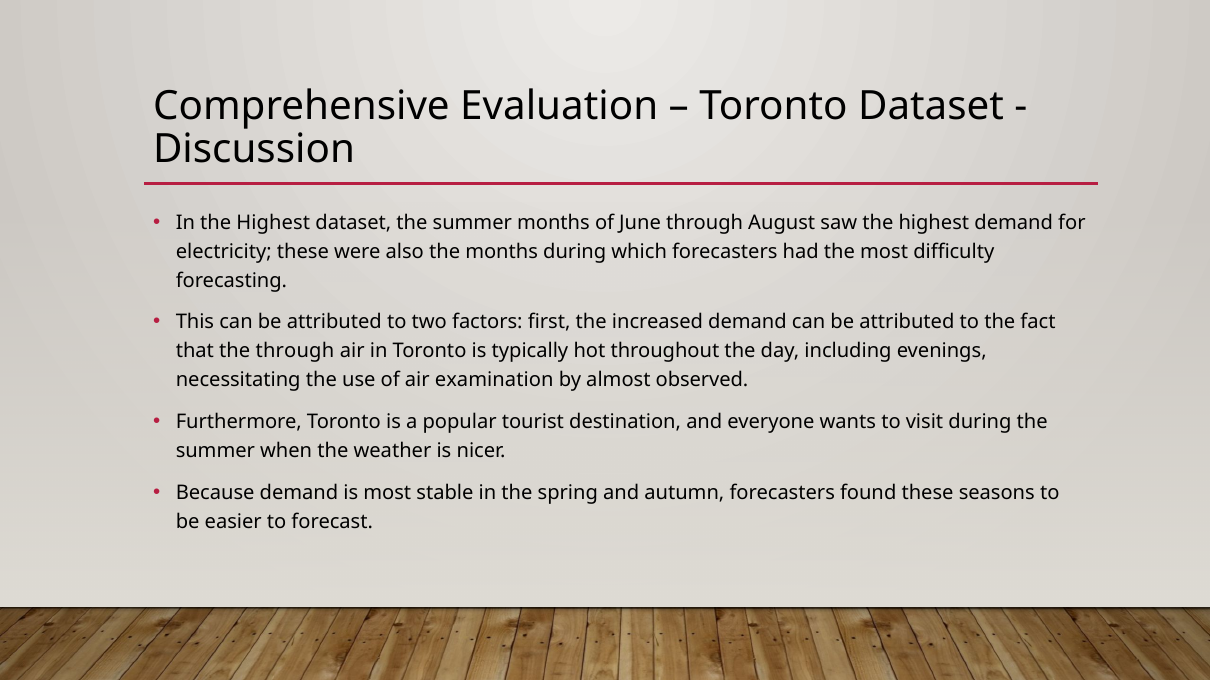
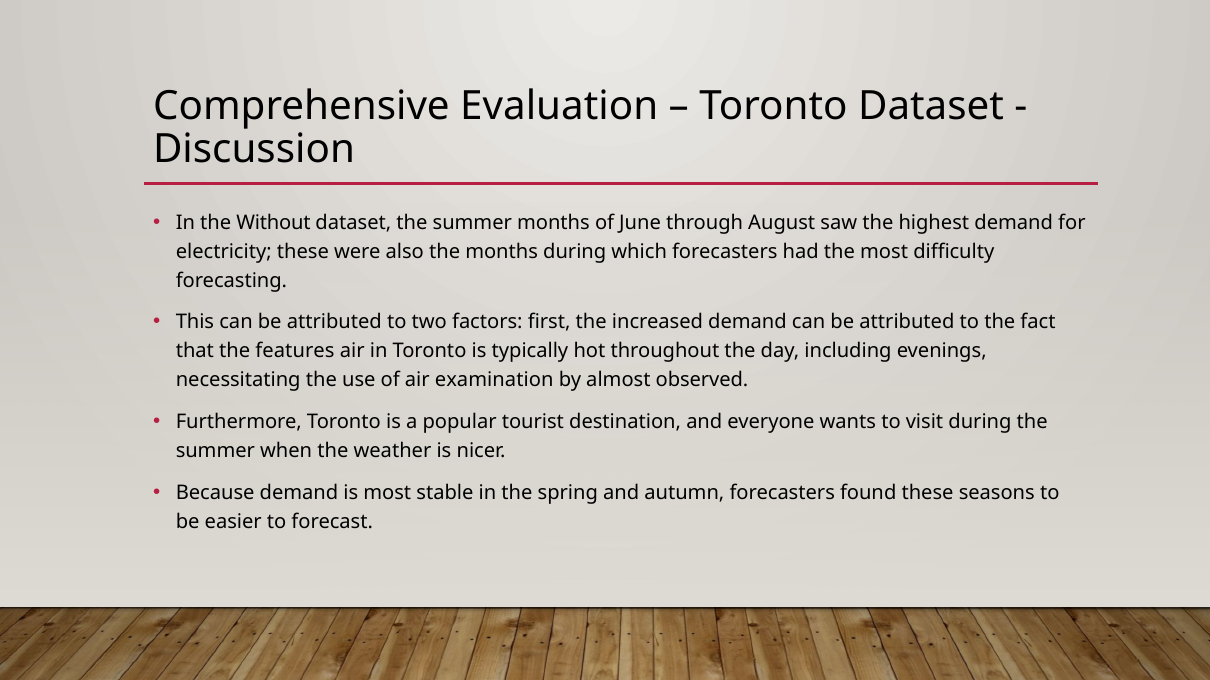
In the Highest: Highest -> Without
the through: through -> features
